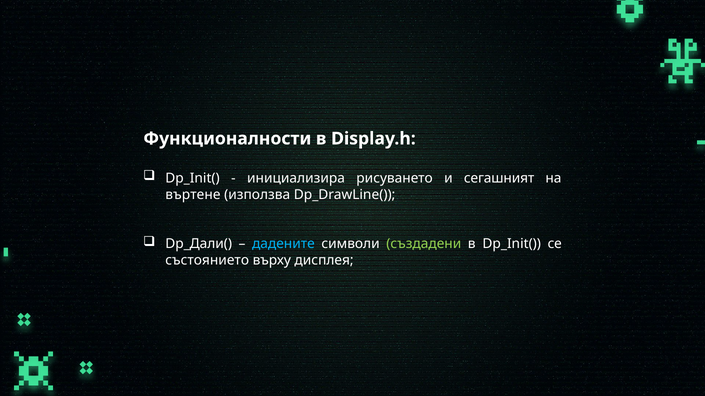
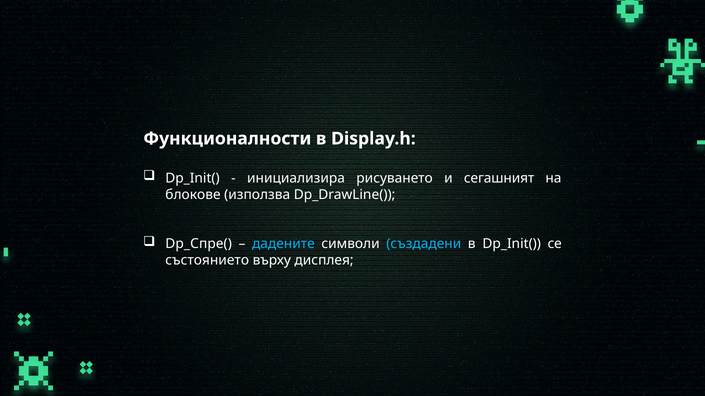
въртене: въртене -> блокове
Dp_Дали(: Dp_Дали( -> Dp_Спре(
създадени colour: light green -> light blue
